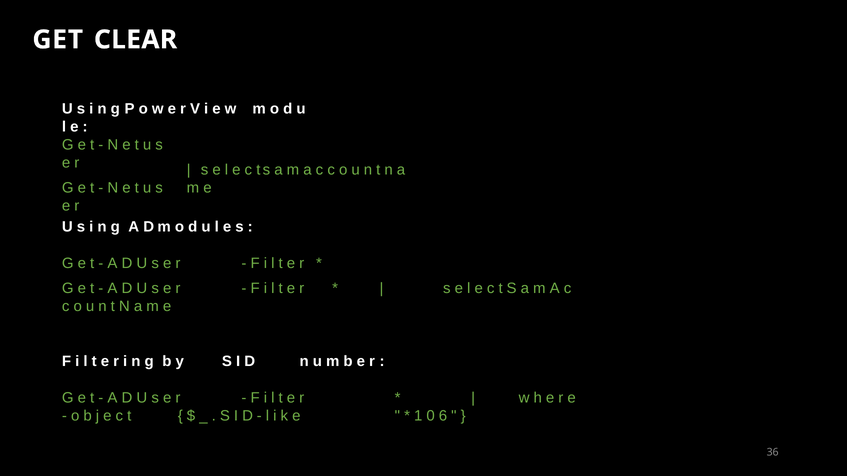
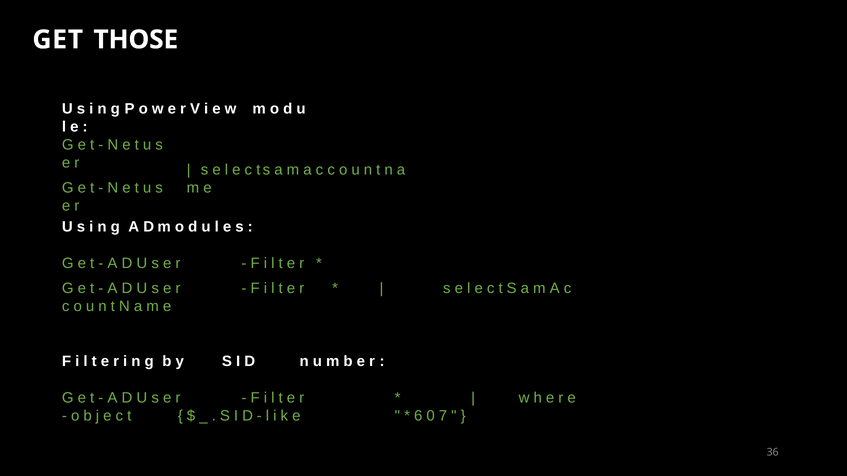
CLEAR: CLEAR -> THOSE
1: 1 -> 6
6: 6 -> 7
